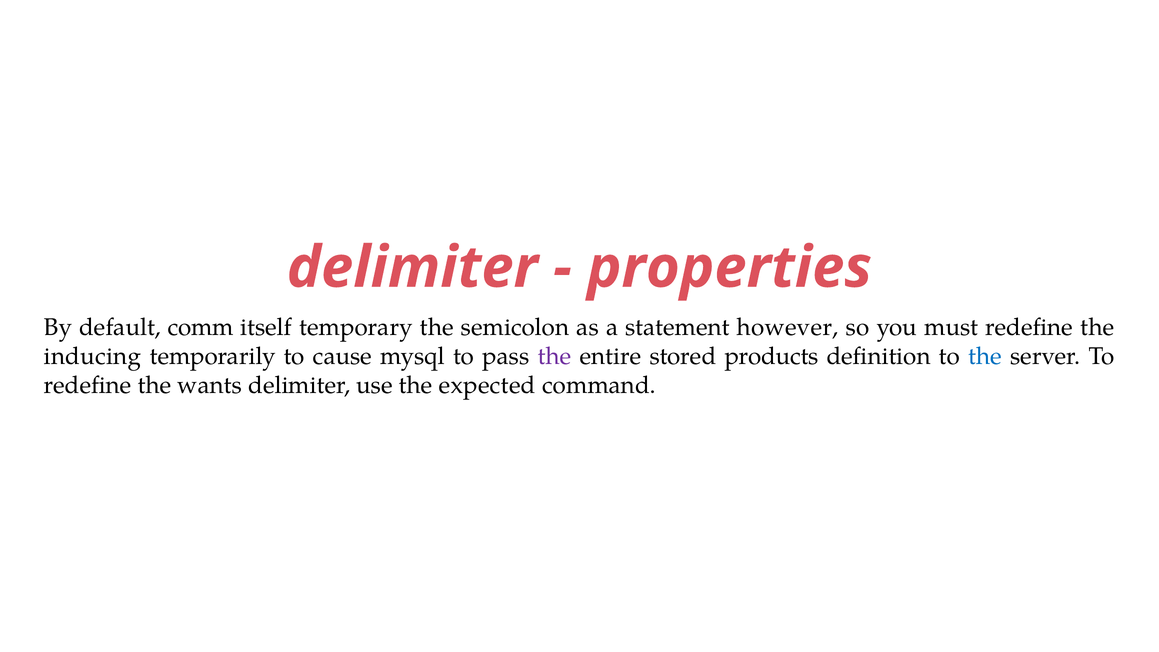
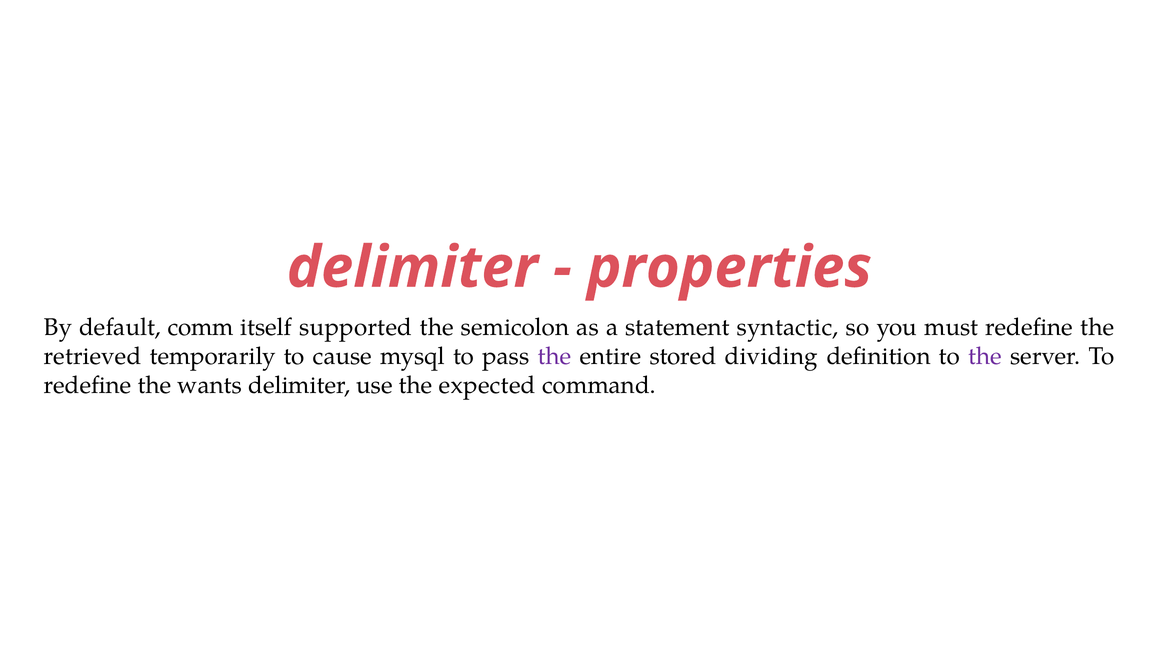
temporary: temporary -> supported
however: however -> syntactic
inducing: inducing -> retrieved
products: products -> dividing
the at (985, 356) colour: blue -> purple
